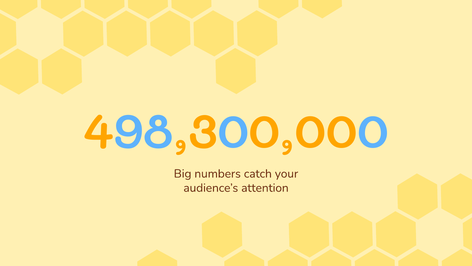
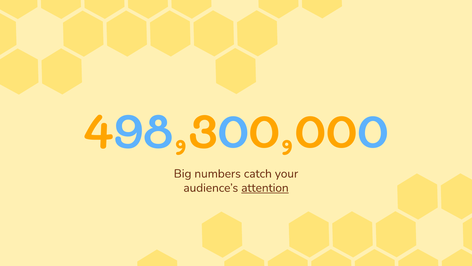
attention underline: none -> present
